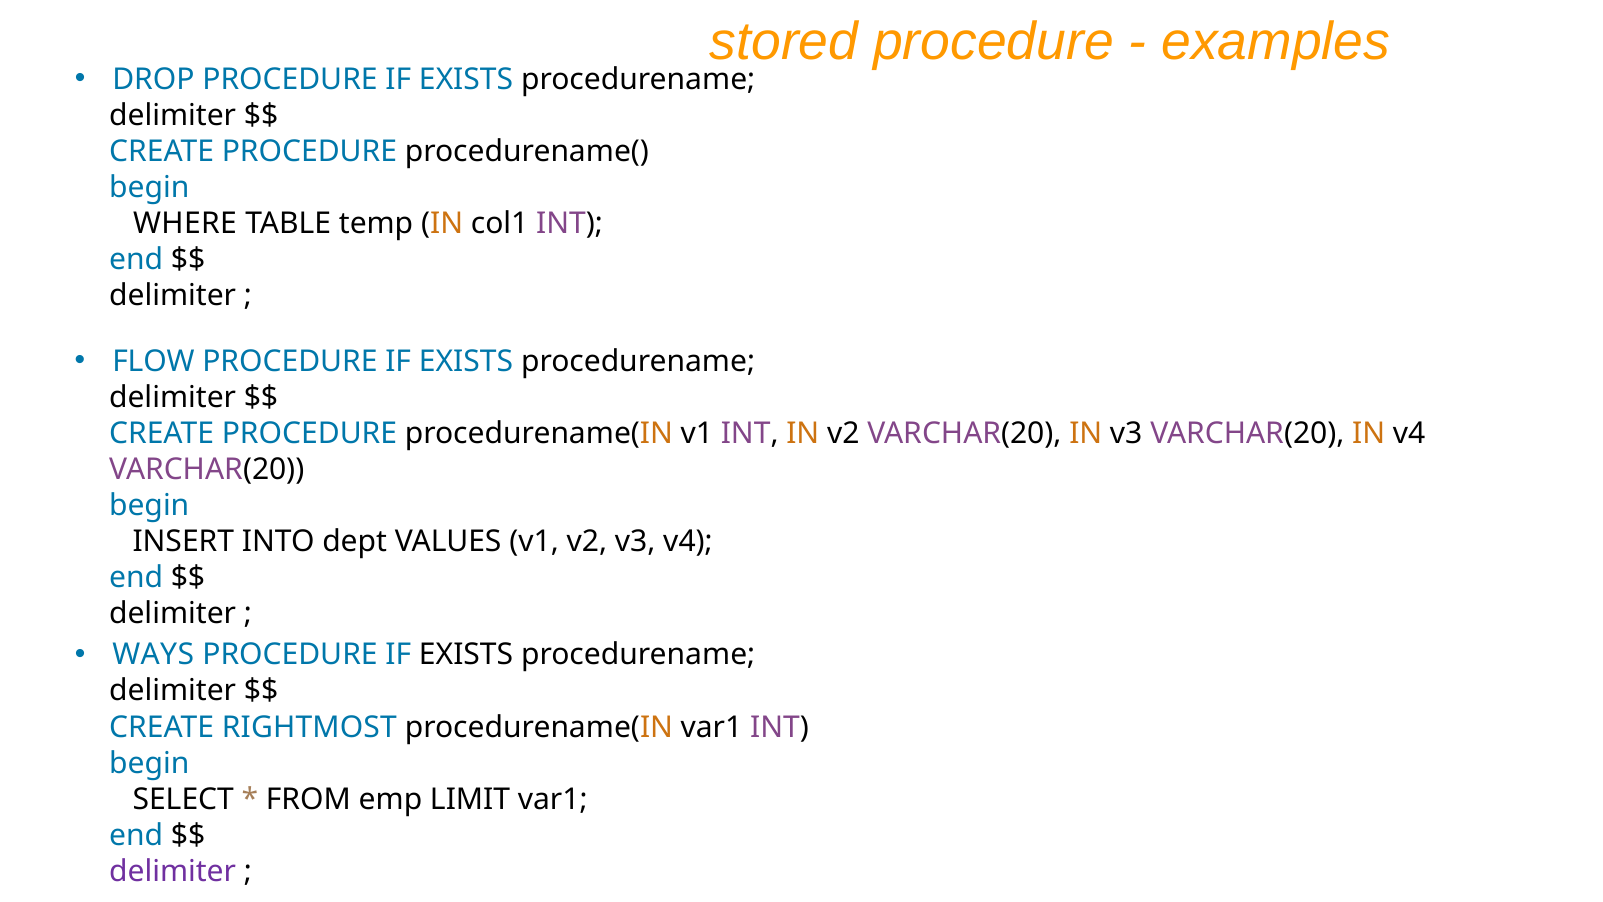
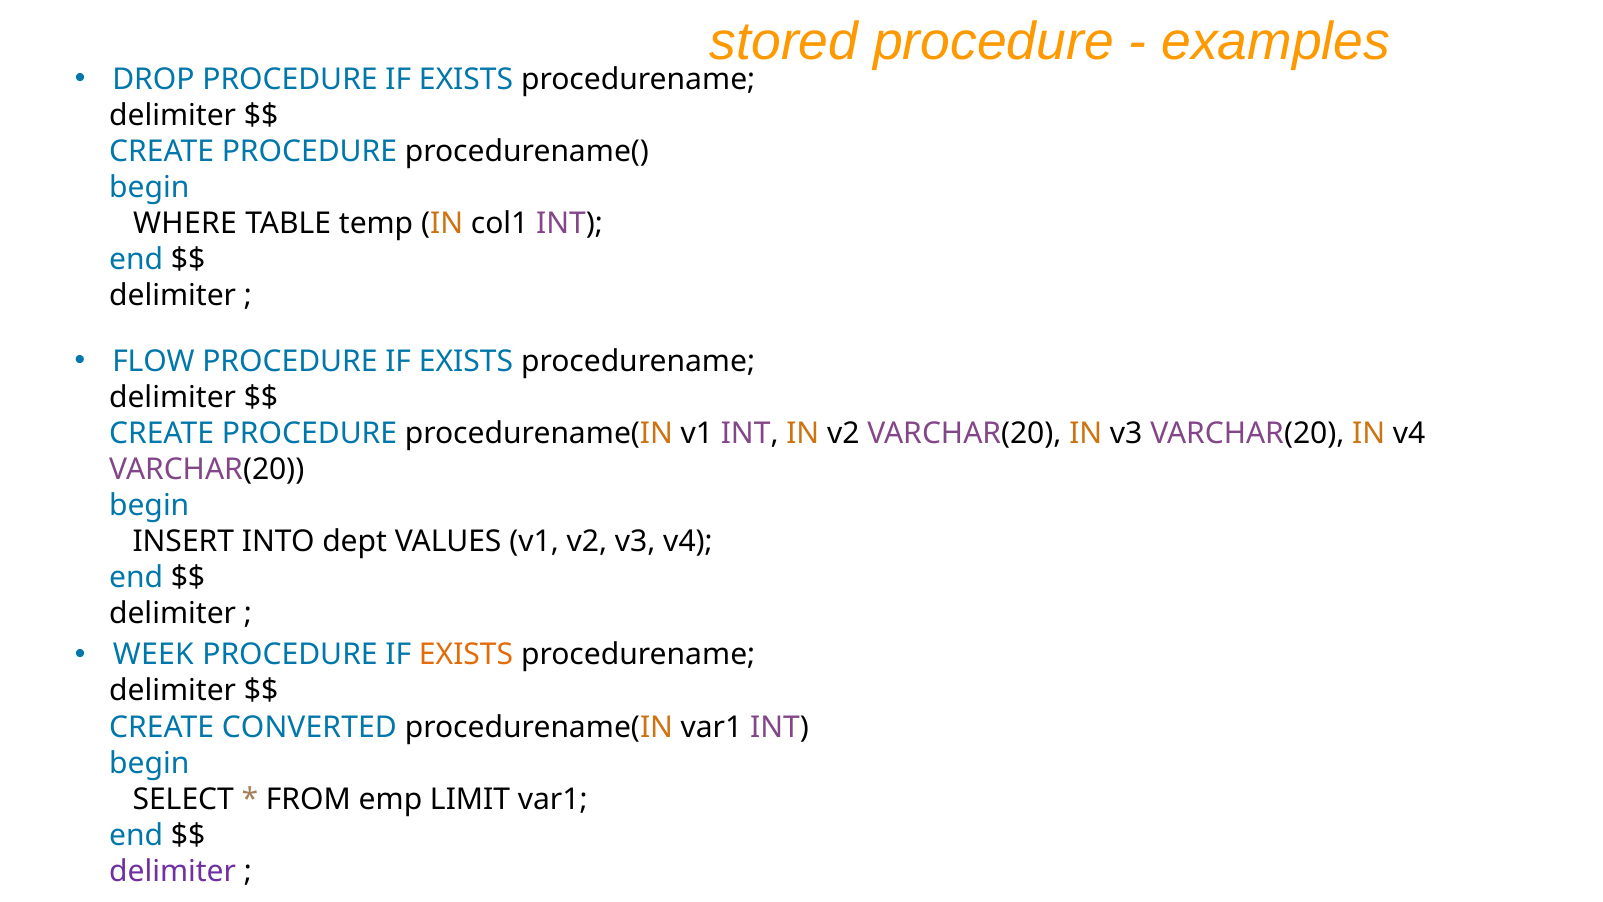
WAYS: WAYS -> WEEK
EXISTS at (466, 655) colour: black -> orange
RIGHTMOST: RIGHTMOST -> CONVERTED
